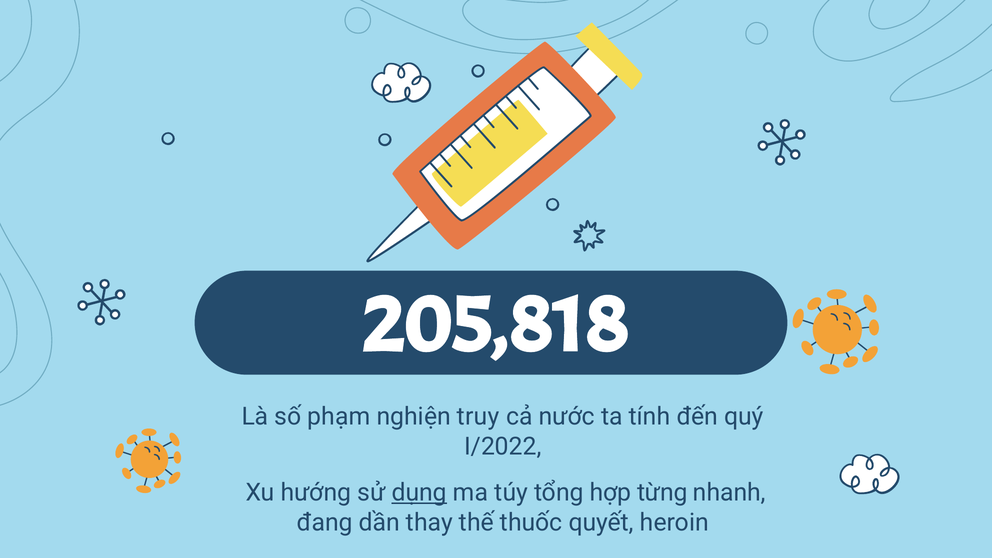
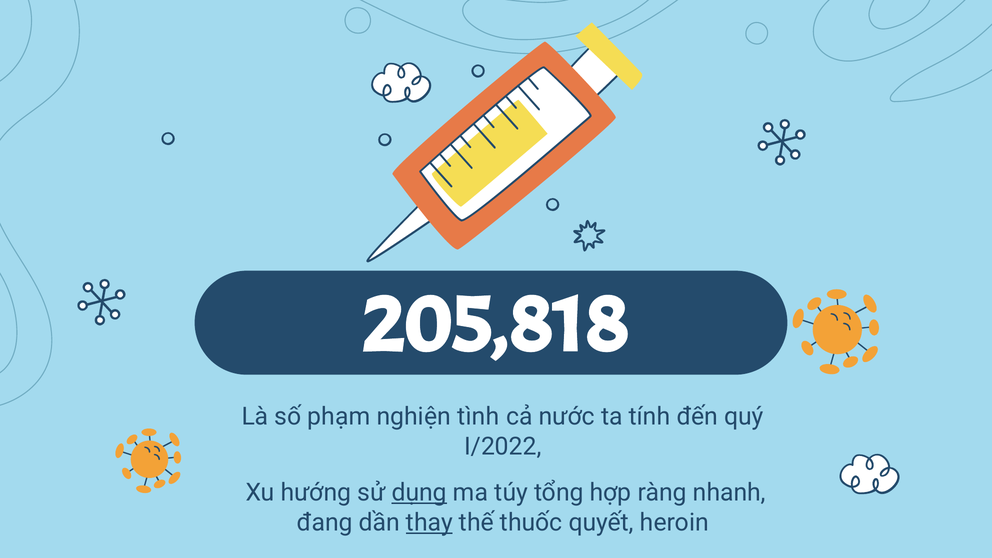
truy: truy -> tình
từng: từng -> ràng
thay underline: none -> present
